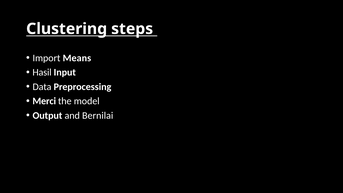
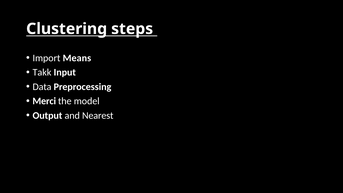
Hasil: Hasil -> Takk
Bernilai: Bernilai -> Nearest
